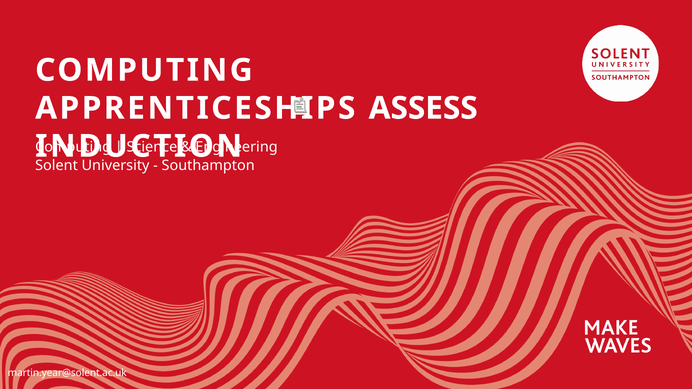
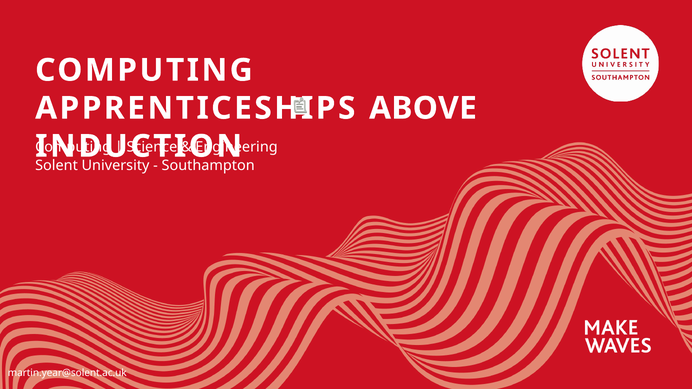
ASSESS: ASSESS -> ABOVE
